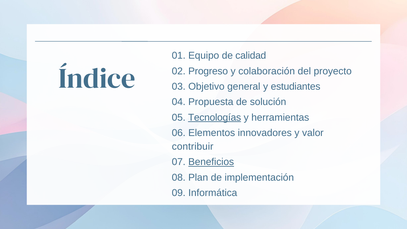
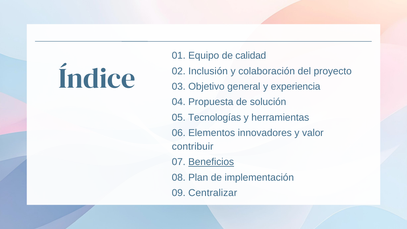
Progreso: Progreso -> Inclusión
estudiantes: estudiantes -> experiencia
Tecnologías underline: present -> none
Informática: Informática -> Centralizar
